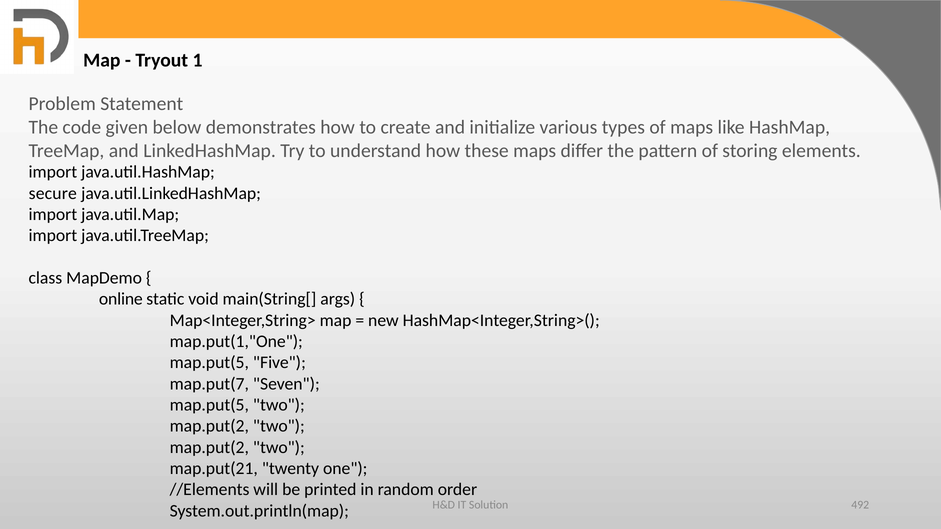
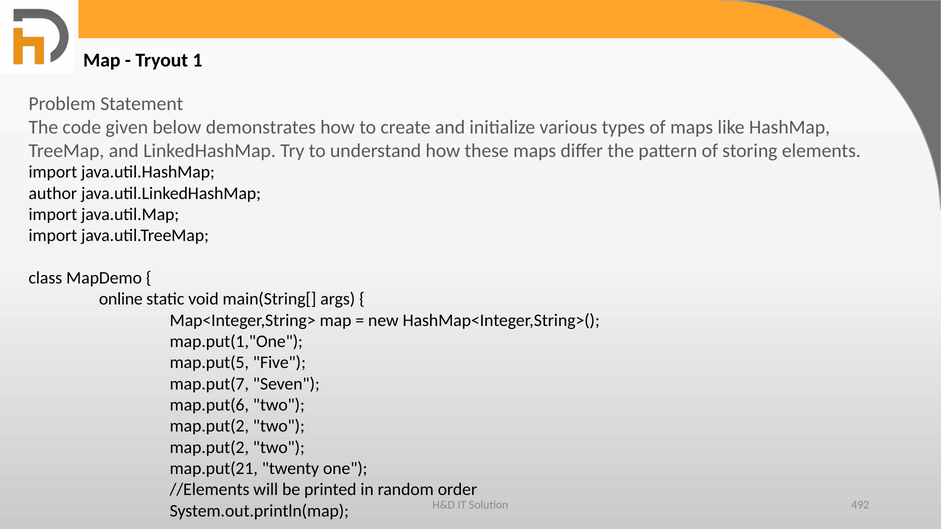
secure: secure -> author
map.put(5 at (209, 405): map.put(5 -> map.put(6
